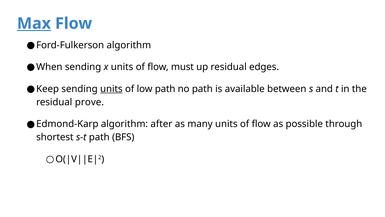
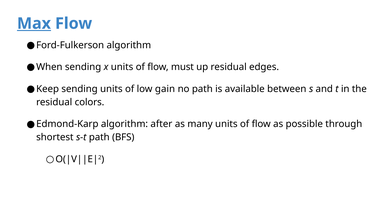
units at (111, 89) underline: present -> none
low path: path -> gain
prove: prove -> colors
